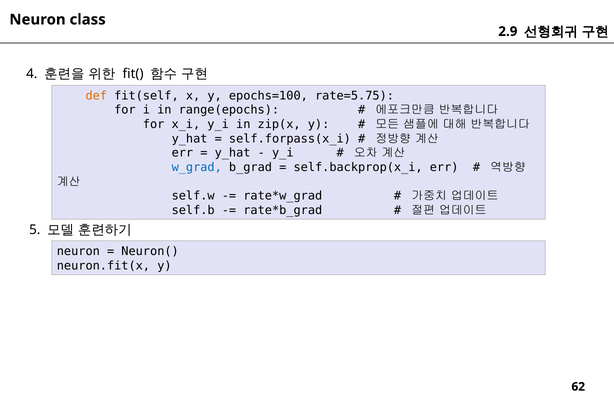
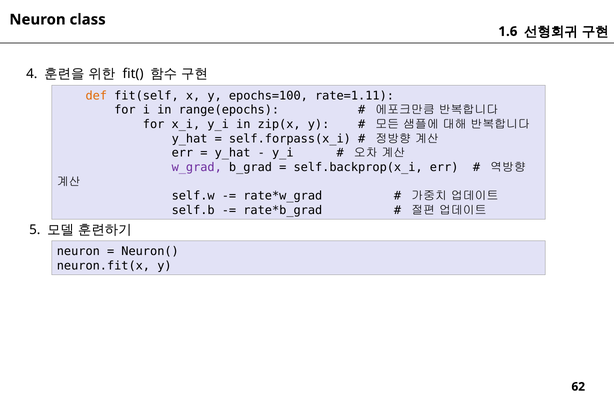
2.9: 2.9 -> 1.6
rate=5.75: rate=5.75 -> rate=1.11
w_grad colour: blue -> purple
